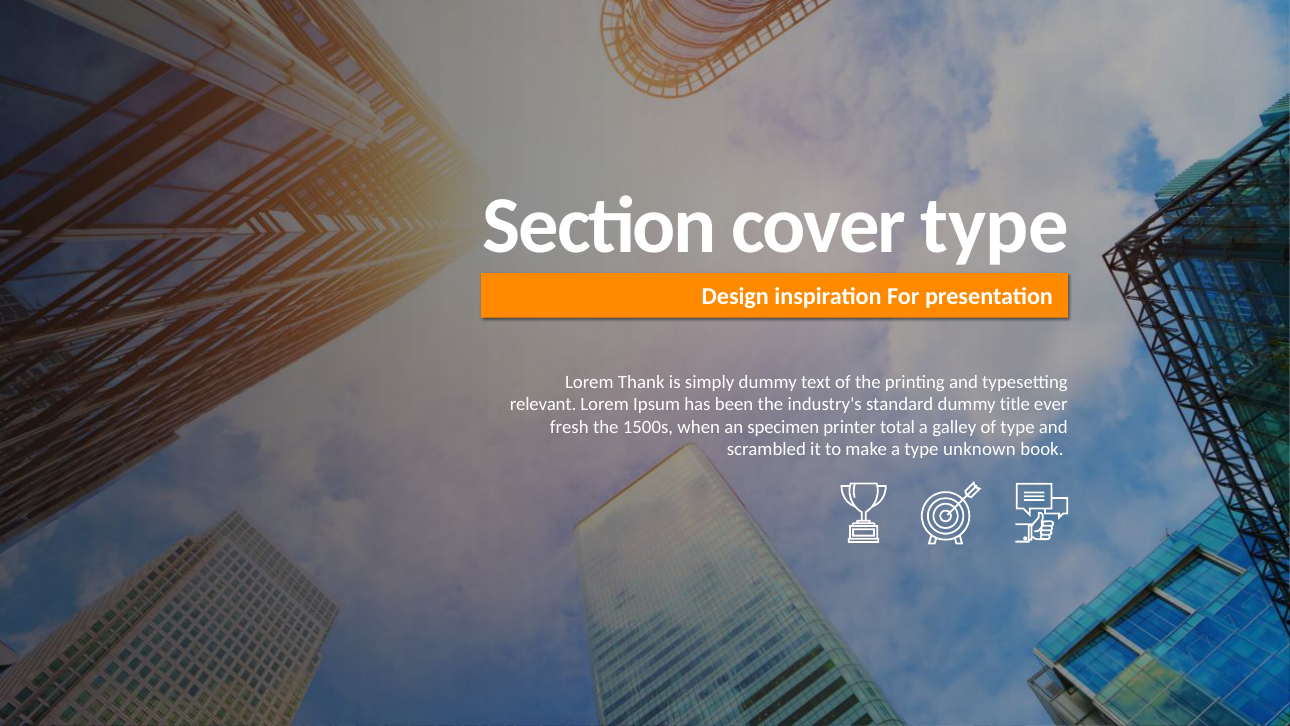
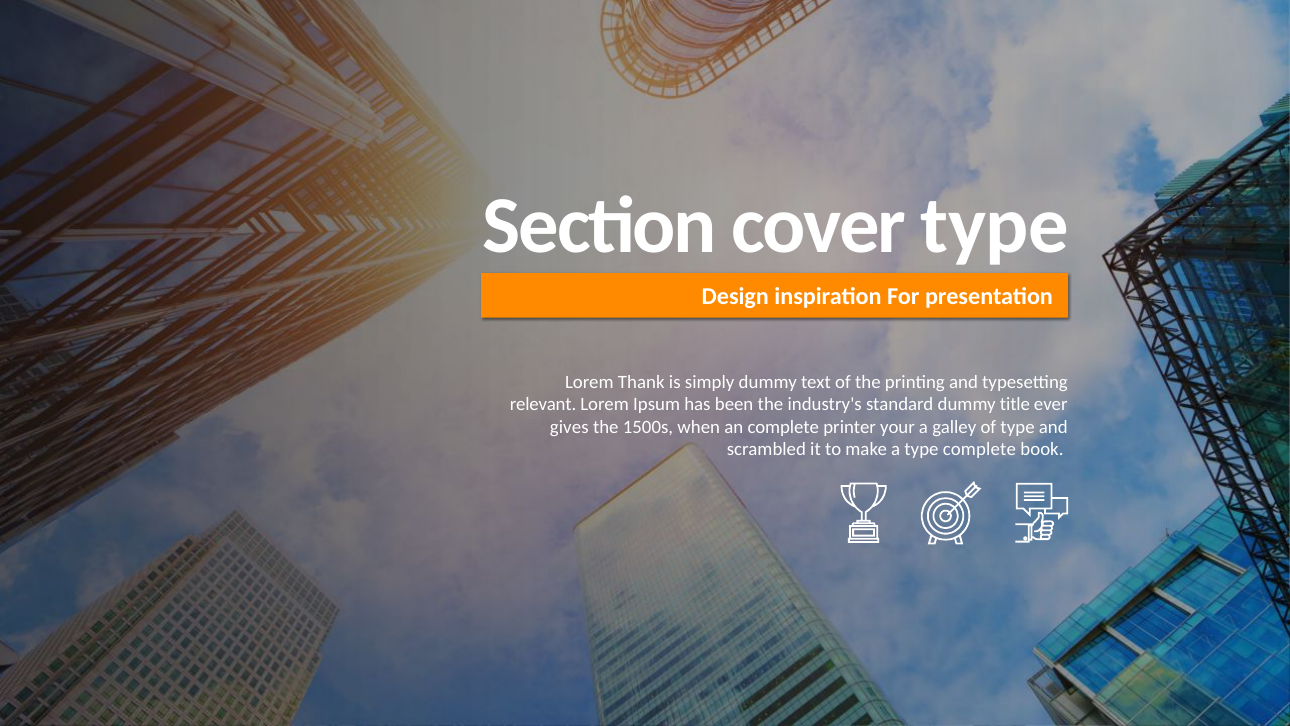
fresh: fresh -> gives
an specimen: specimen -> complete
total: total -> your
type unknown: unknown -> complete
